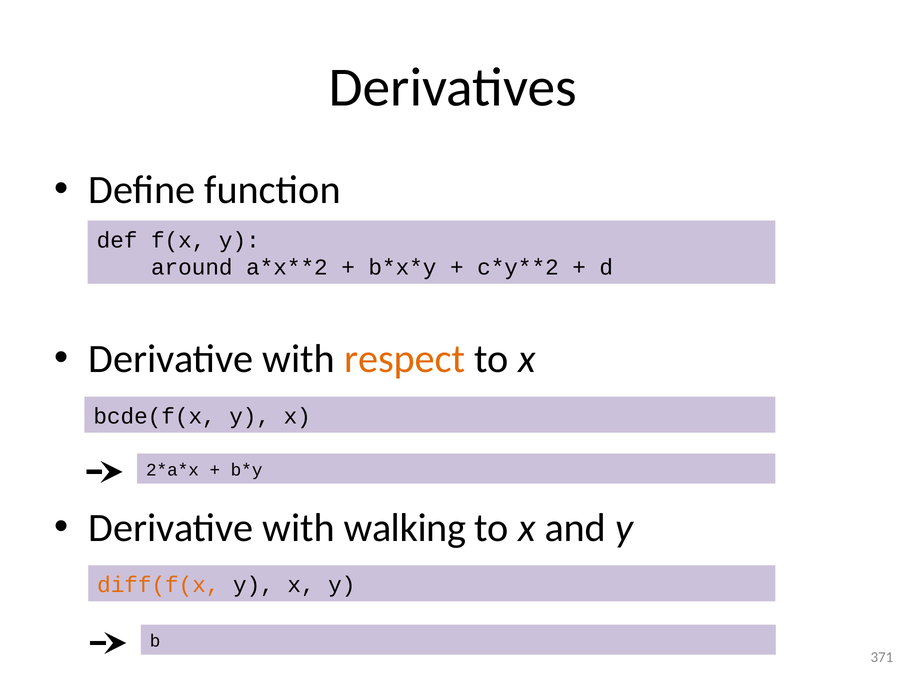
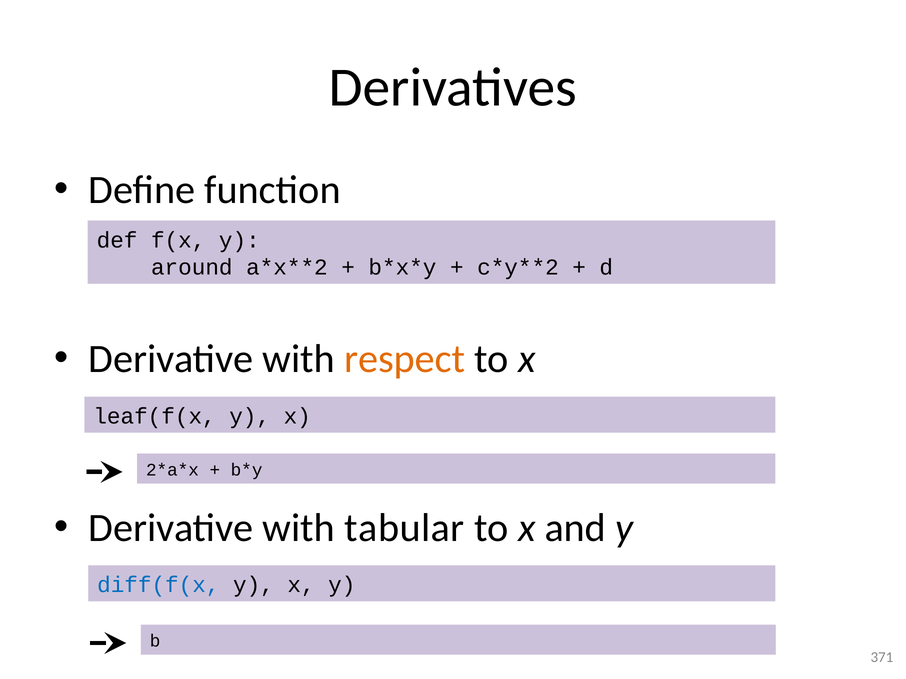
bcde(f(x: bcde(f(x -> leaf(f(x
walking: walking -> tabular
diff(f(x colour: orange -> blue
